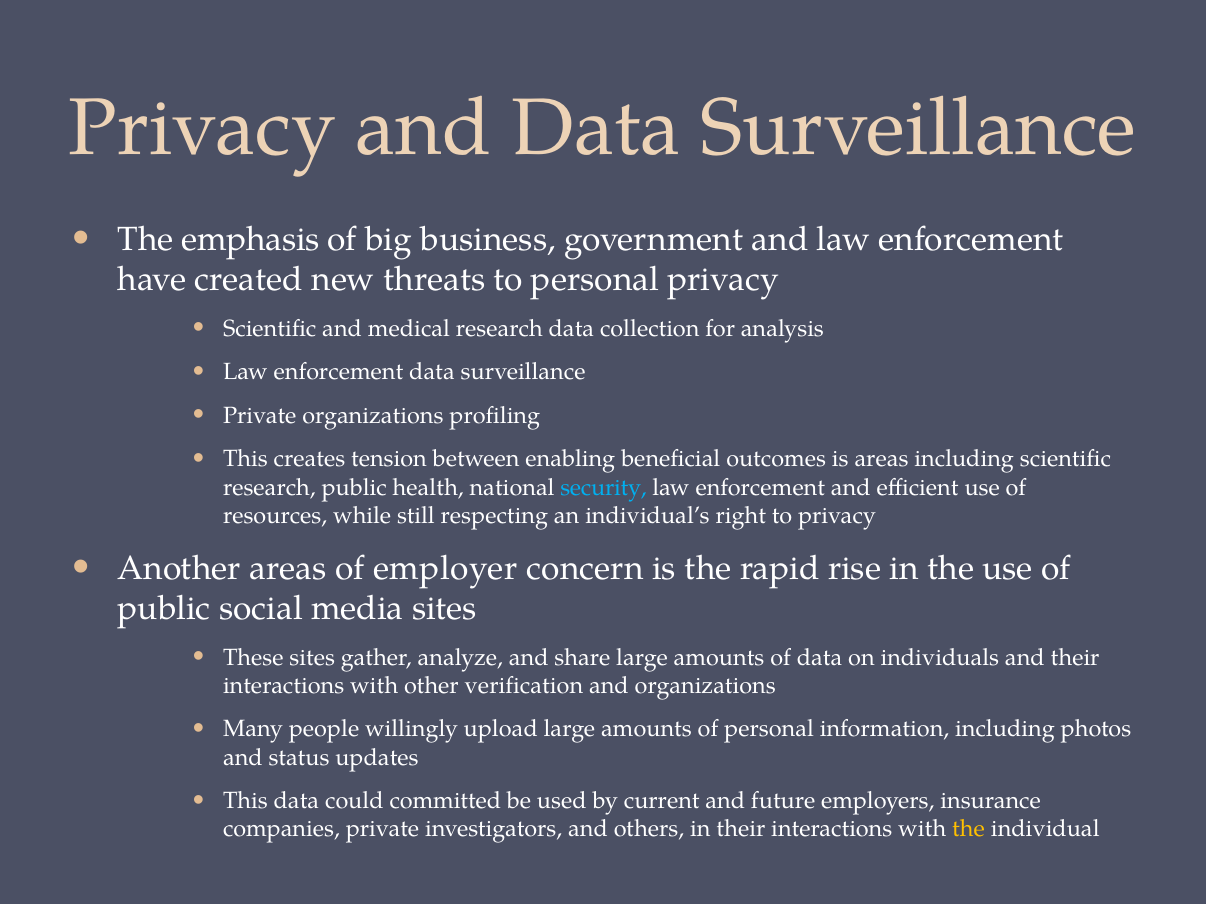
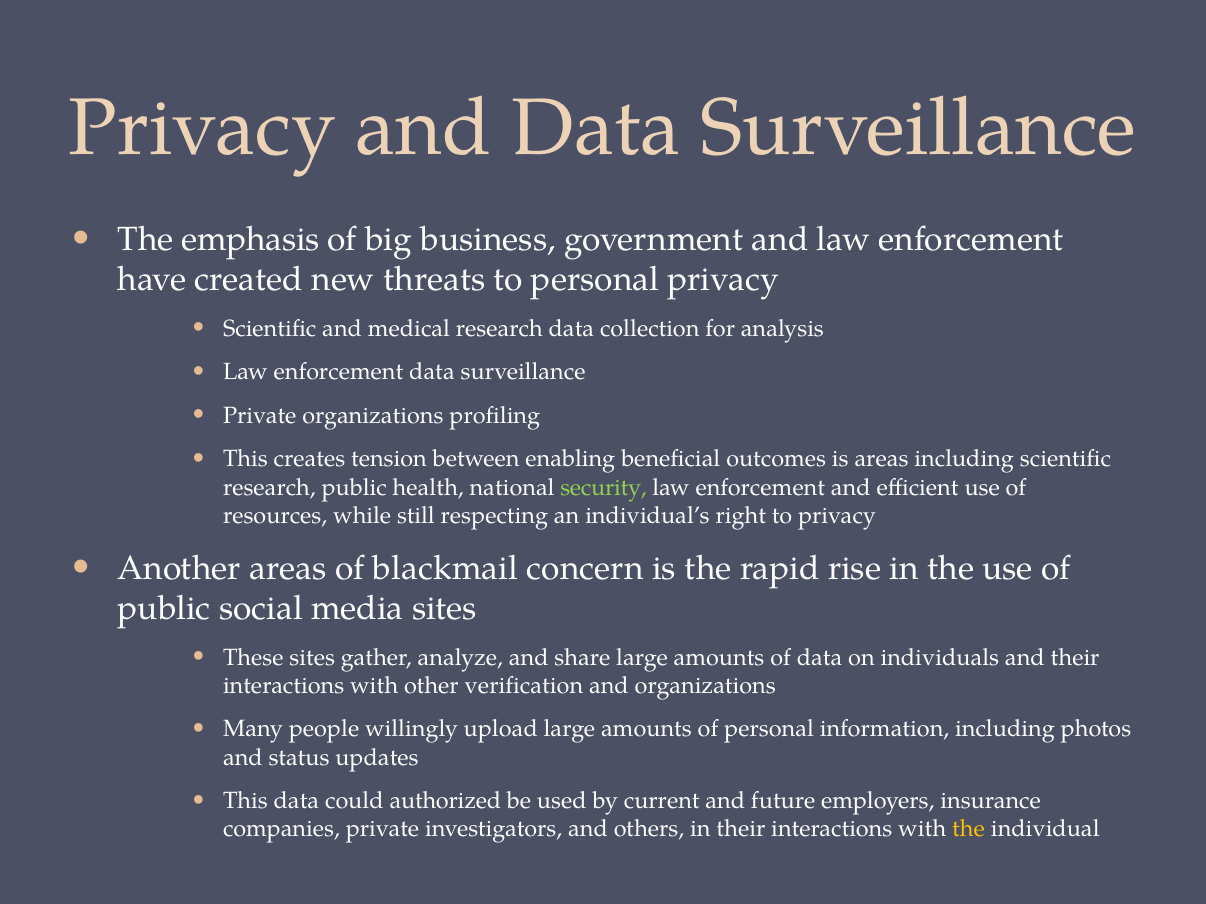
security colour: light blue -> light green
employer: employer -> blackmail
committed: committed -> authorized
